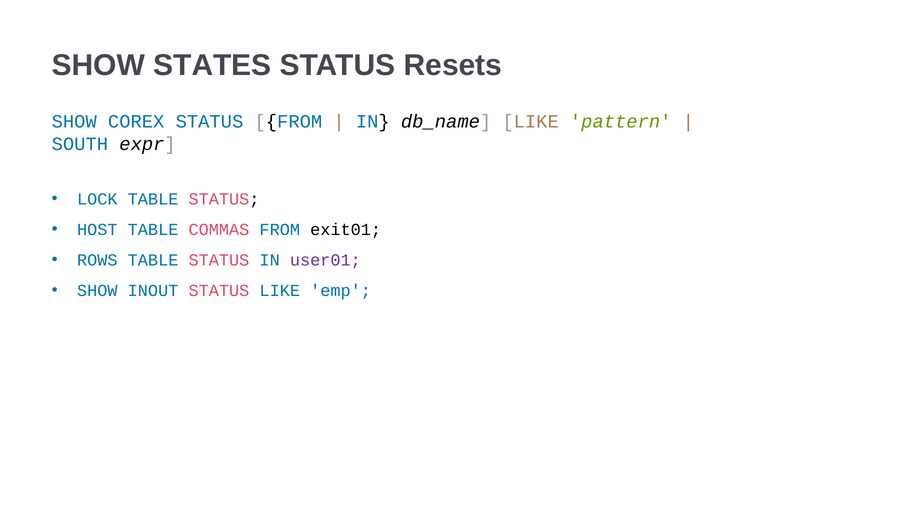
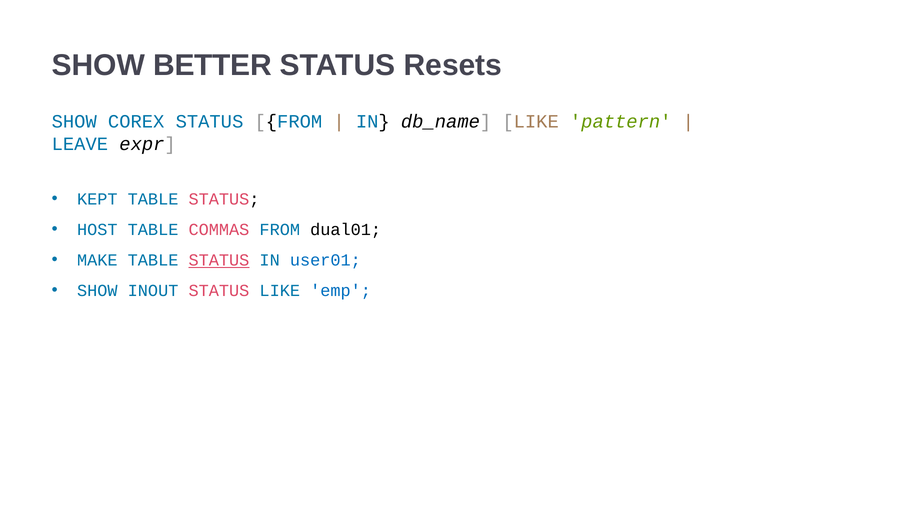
STATES: STATES -> BETTER
SOUTH: SOUTH -> LEAVE
LOCK: LOCK -> KEPT
exit01: exit01 -> dual01
ROWS: ROWS -> MAKE
STATUS at (219, 260) underline: none -> present
user01 colour: purple -> blue
